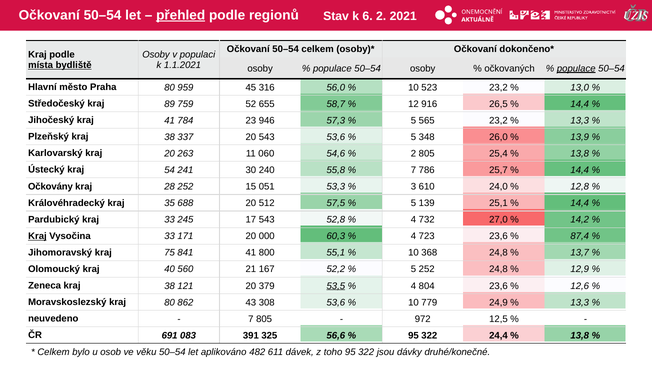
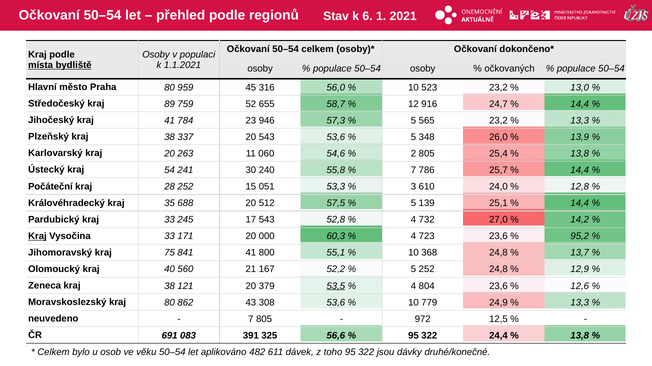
přehled underline: present -> none
6 2: 2 -> 1
populace at (576, 69) underline: present -> none
26,5: 26,5 -> 24,7
Očkovány: Očkovány -> Počáteční
87,4: 87,4 -> 95,2
